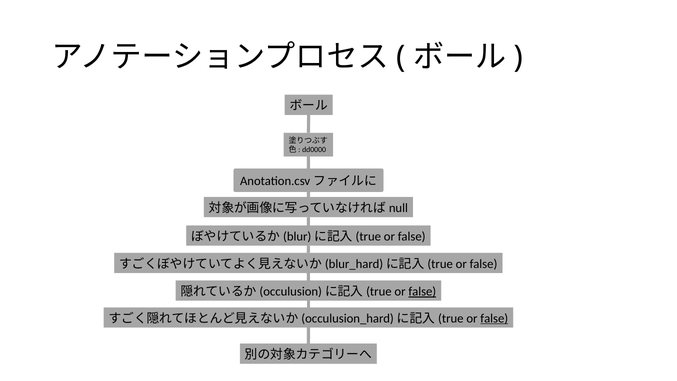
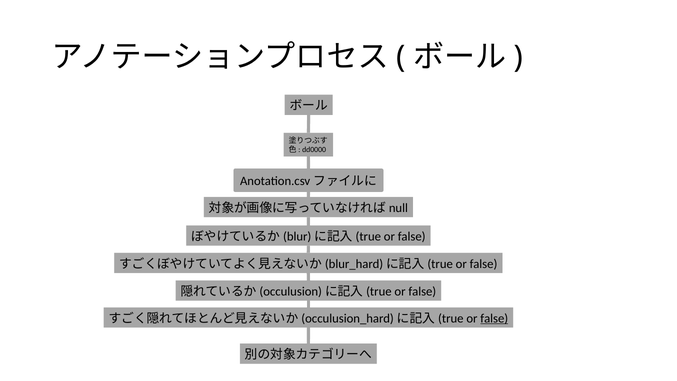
false at (422, 291) underline: present -> none
